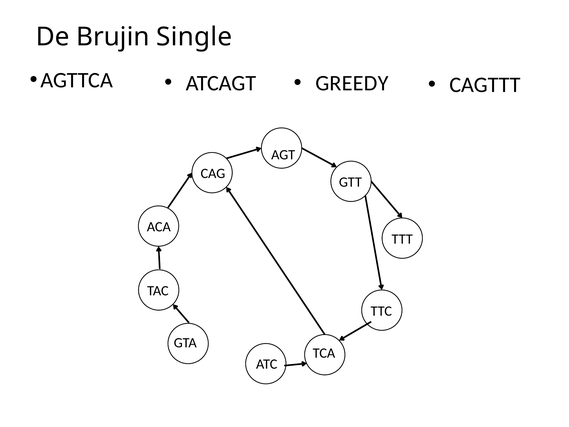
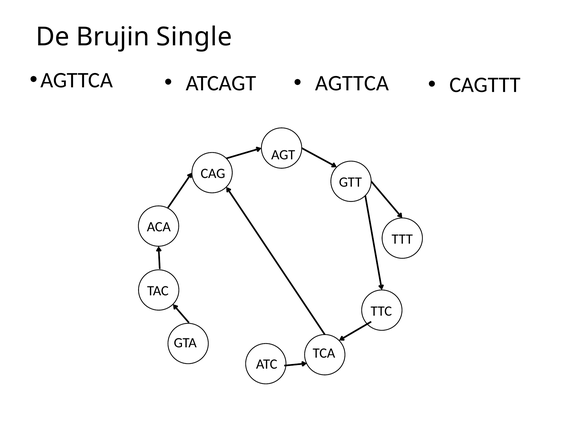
GREEDY at (352, 83): GREEDY -> AGTTCA
